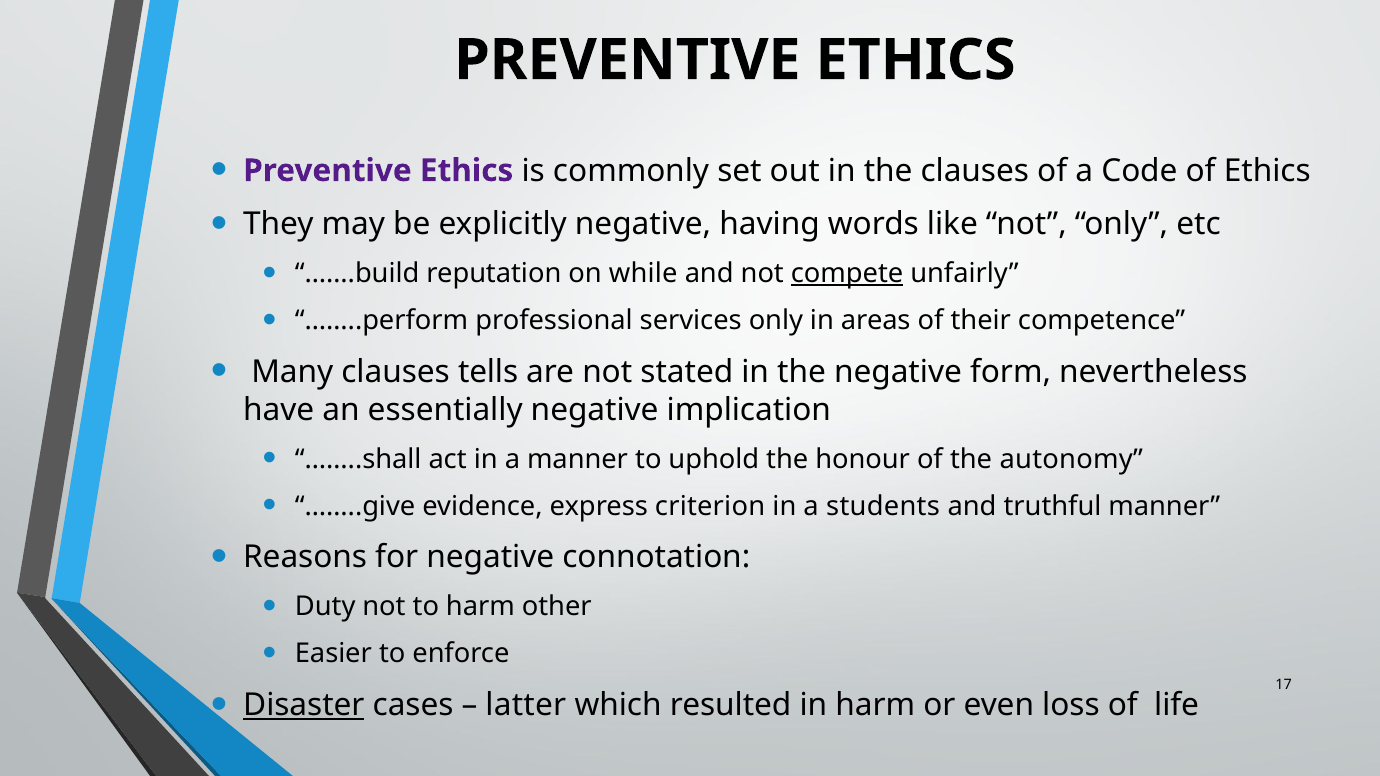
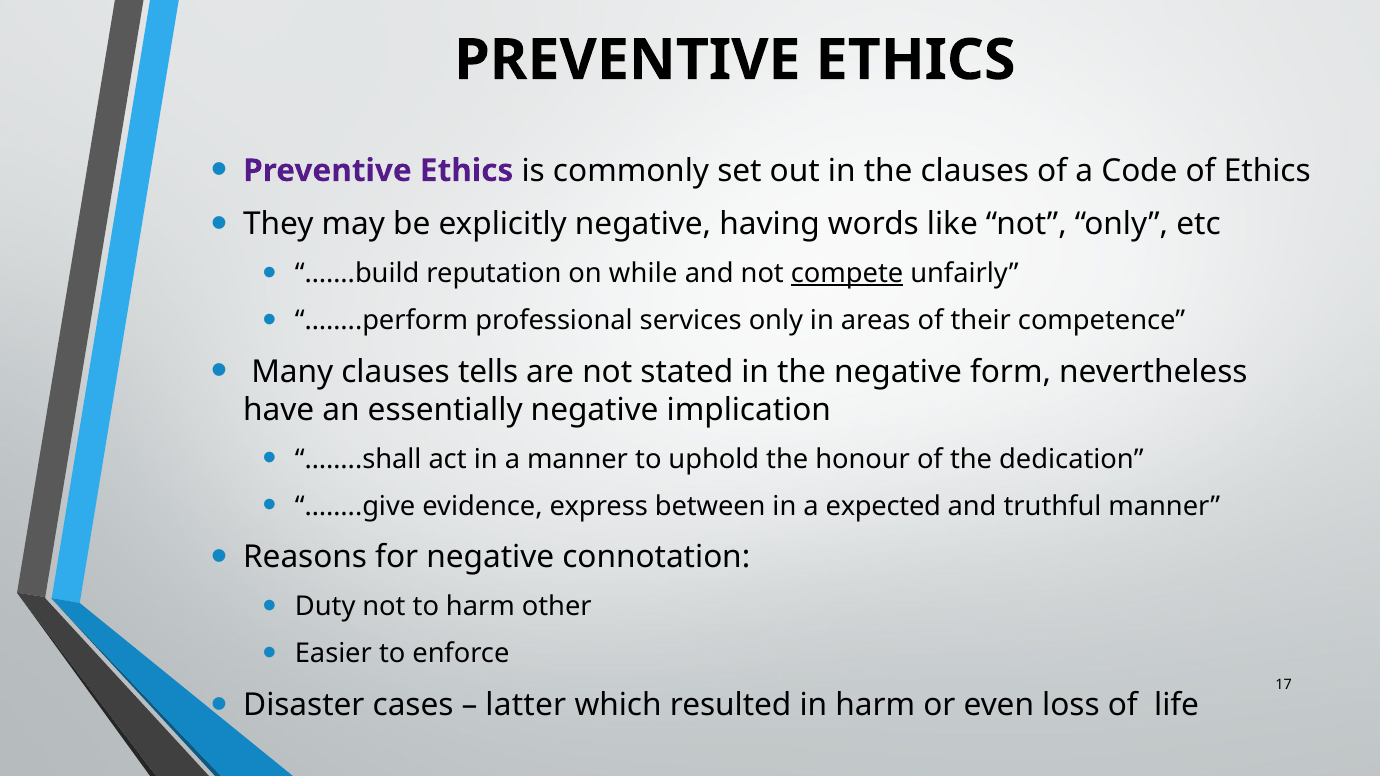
autonomy: autonomy -> dedication
criterion: criterion -> between
students: students -> expected
Disaster underline: present -> none
